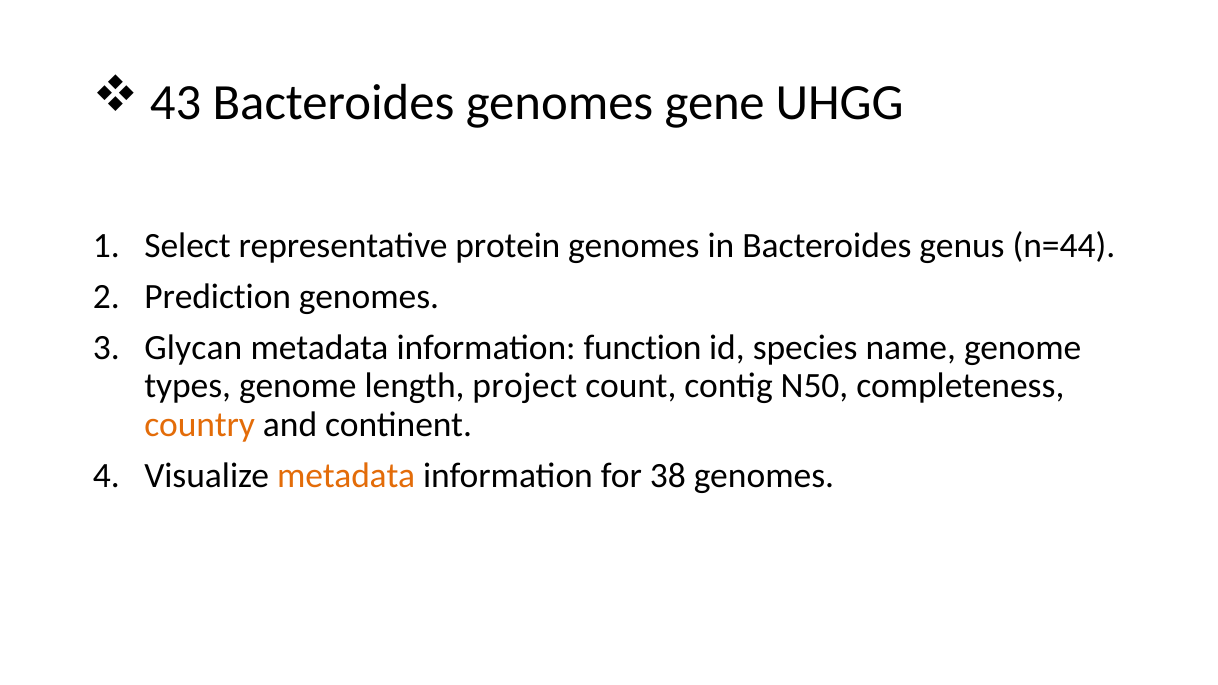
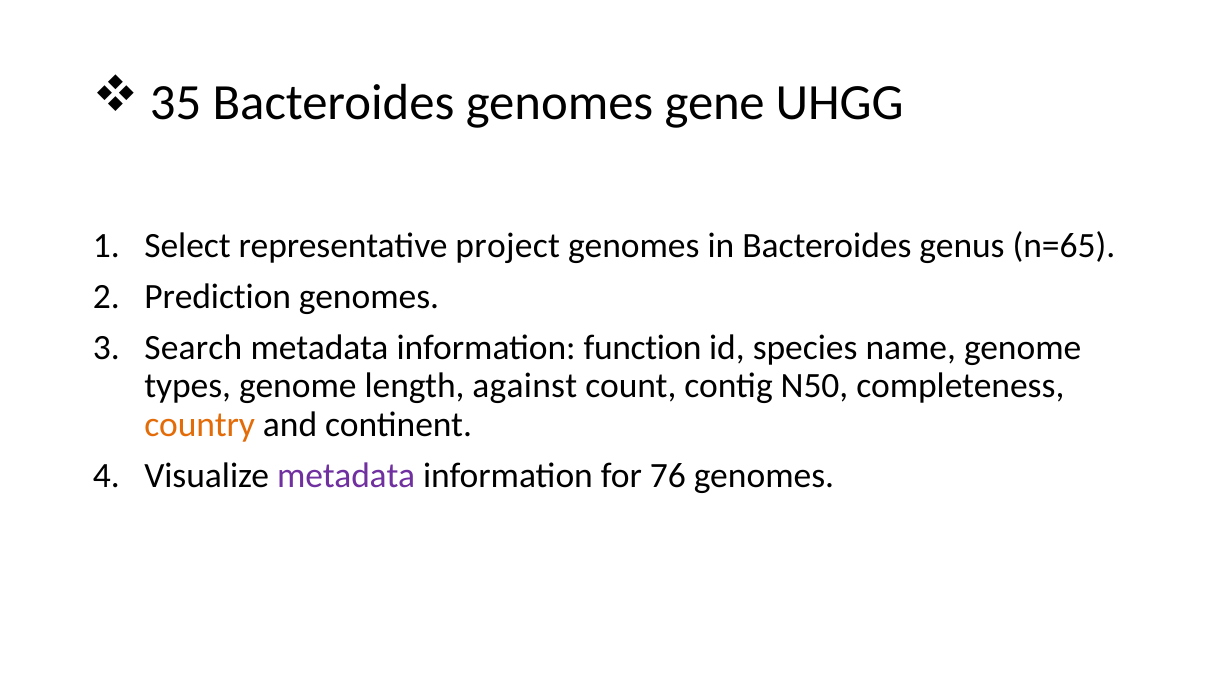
43: 43 -> 35
protein: protein -> project
n=44: n=44 -> n=65
Glycan: Glycan -> Search
project: project -> against
metadata at (346, 476) colour: orange -> purple
38: 38 -> 76
